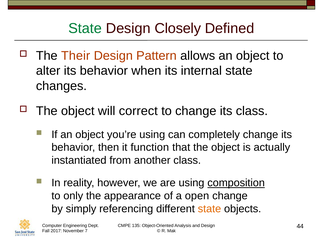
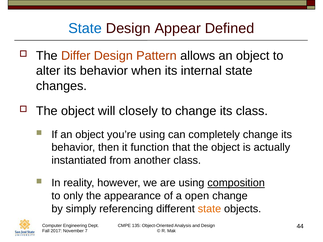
State at (85, 28) colour: green -> blue
Closely: Closely -> Appear
Their: Their -> Differ
correct: correct -> closely
